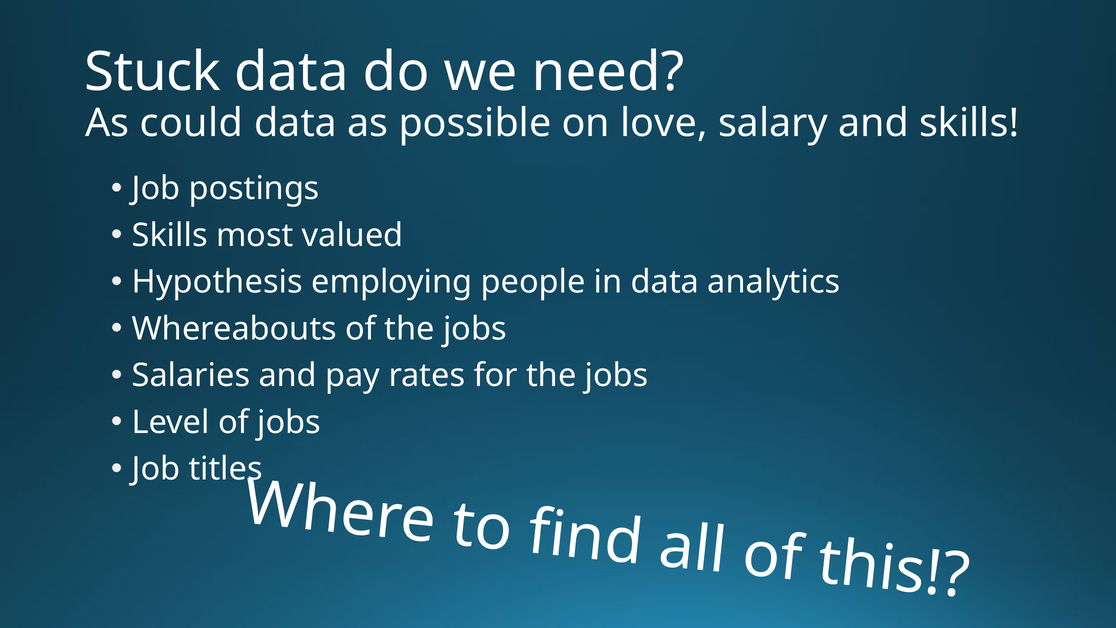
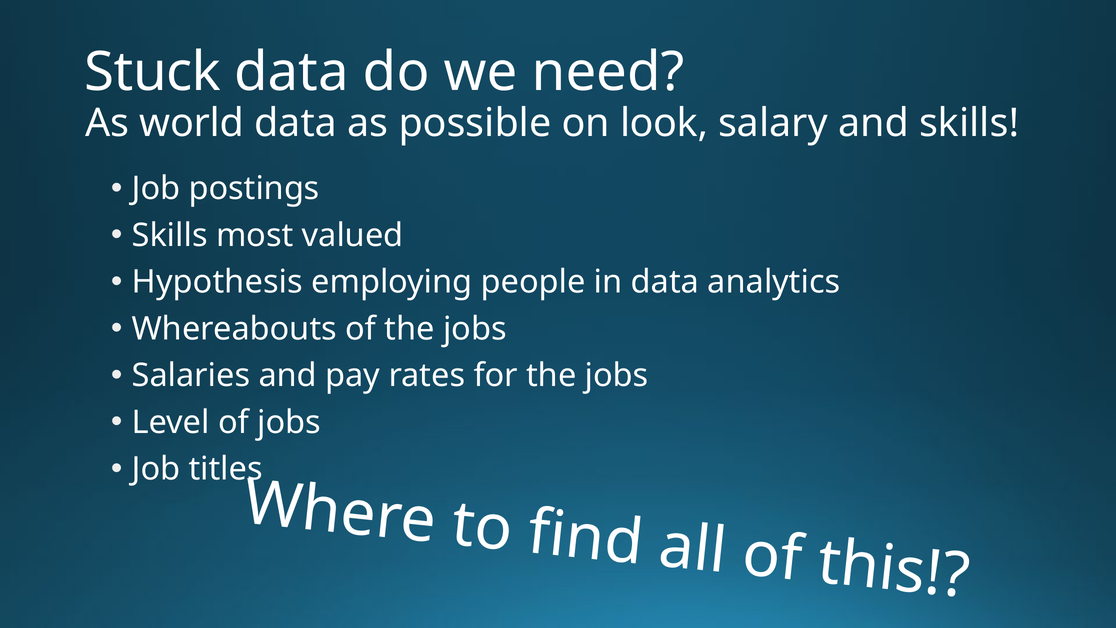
could: could -> world
love: love -> look
